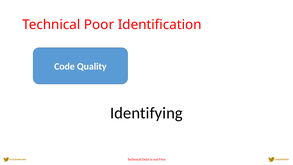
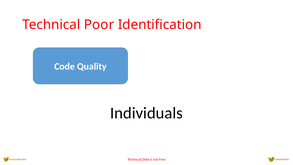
Identifying: Identifying -> Individuals
